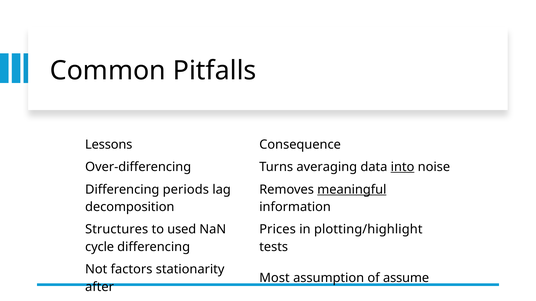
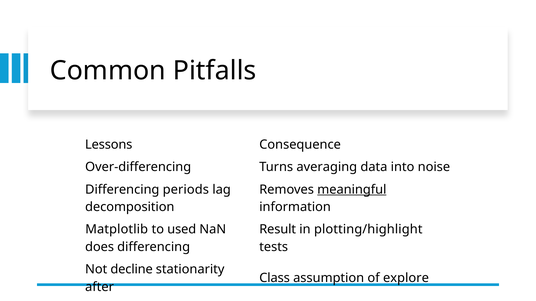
into underline: present -> none
Structures: Structures -> Matplotlib
Prices: Prices -> Result
cycle: cycle -> does
factors: factors -> decline
Most: Most -> Class
assume: assume -> explore
